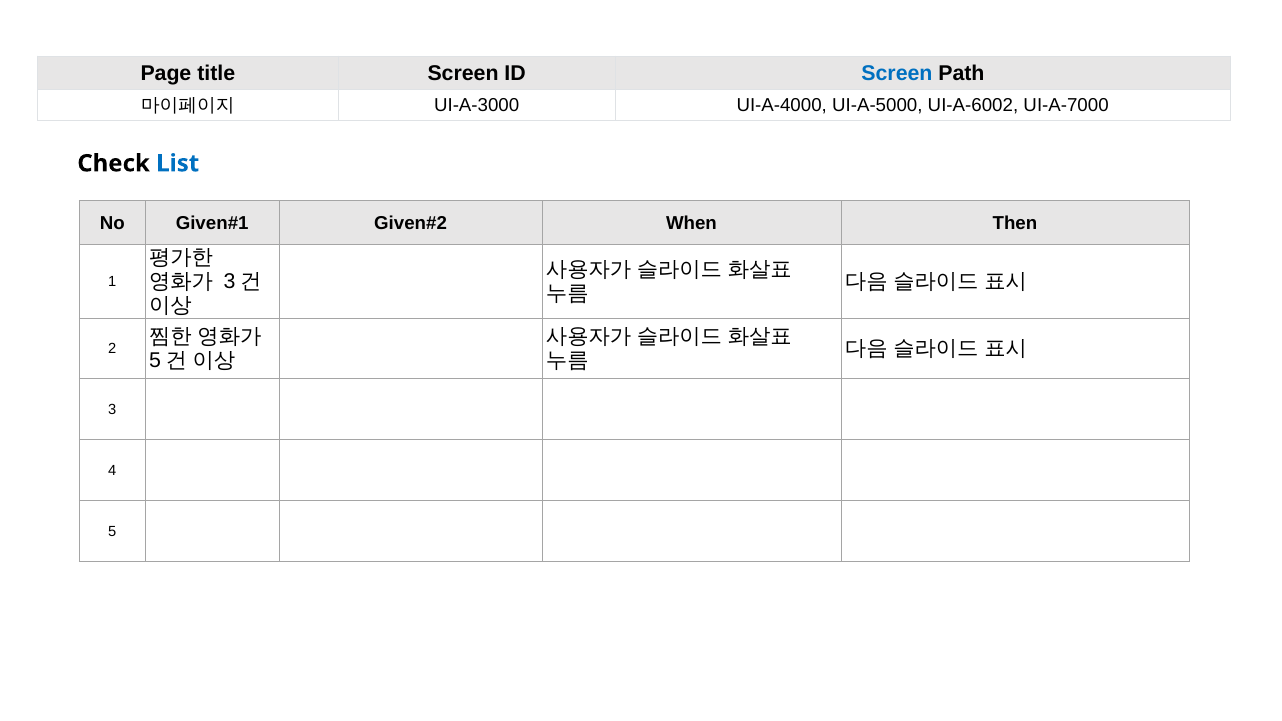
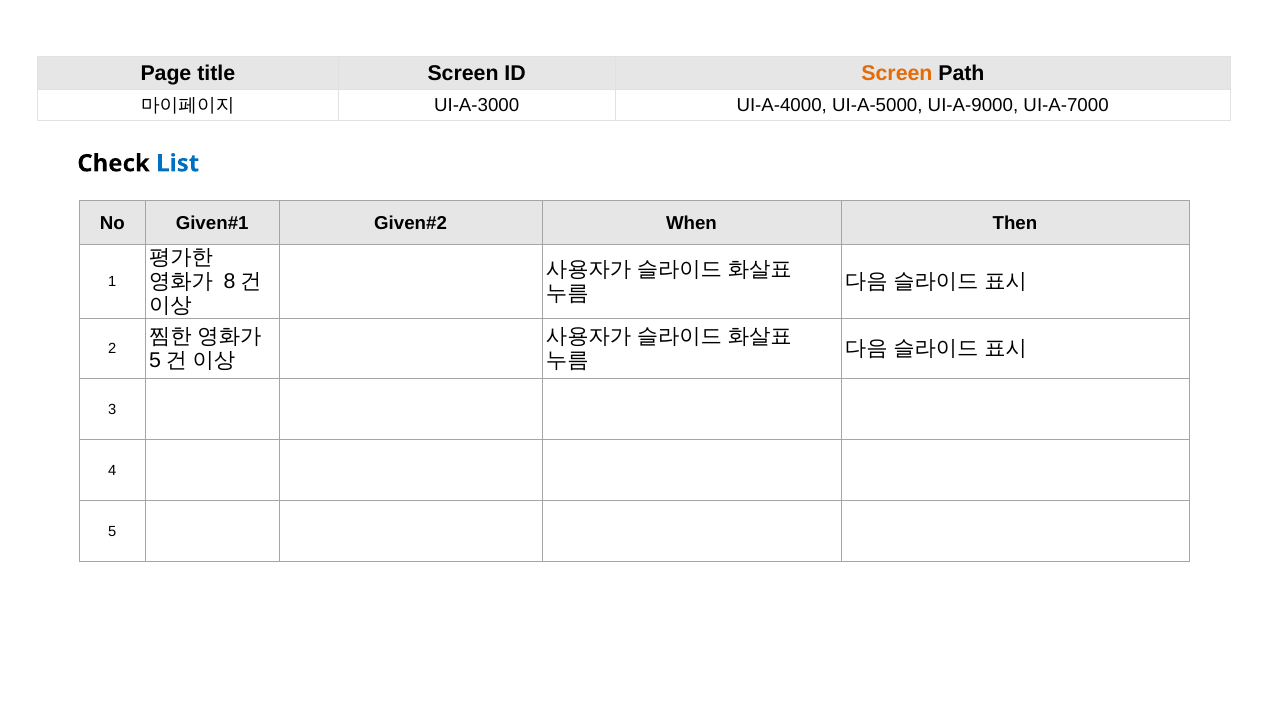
Screen at (897, 73) colour: blue -> orange
UI-A-6002: UI-A-6002 -> UI-A-9000
3 at (230, 282): 3 -> 8
